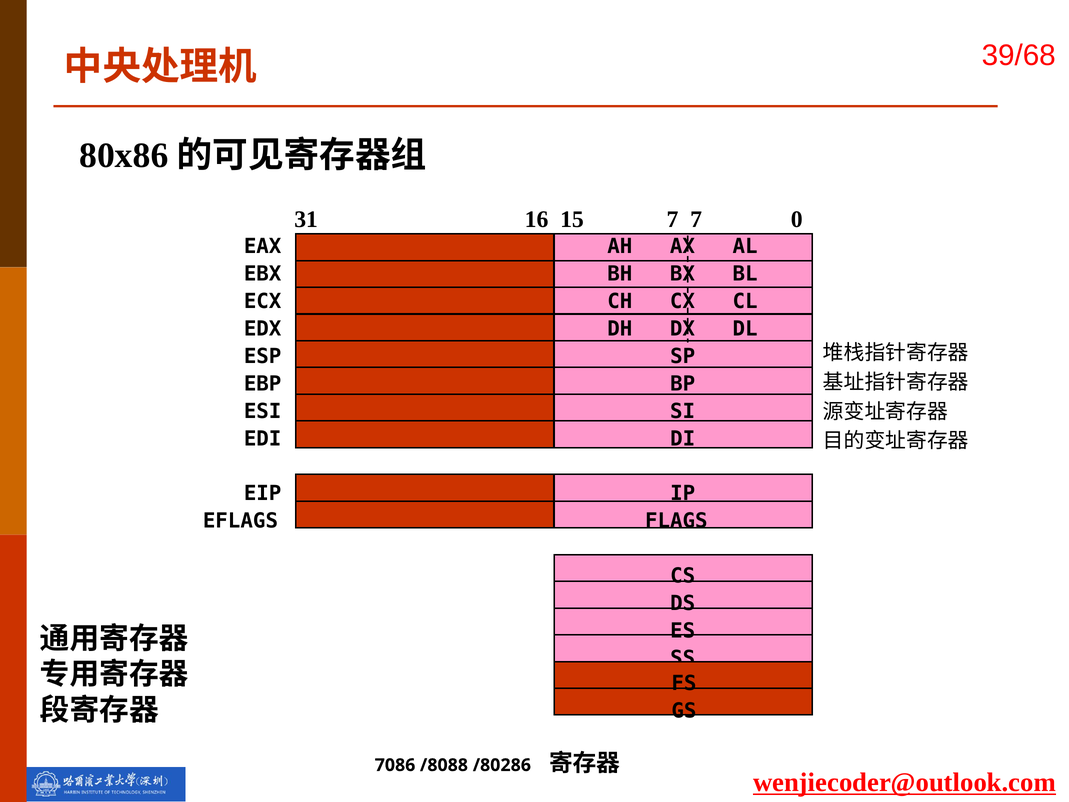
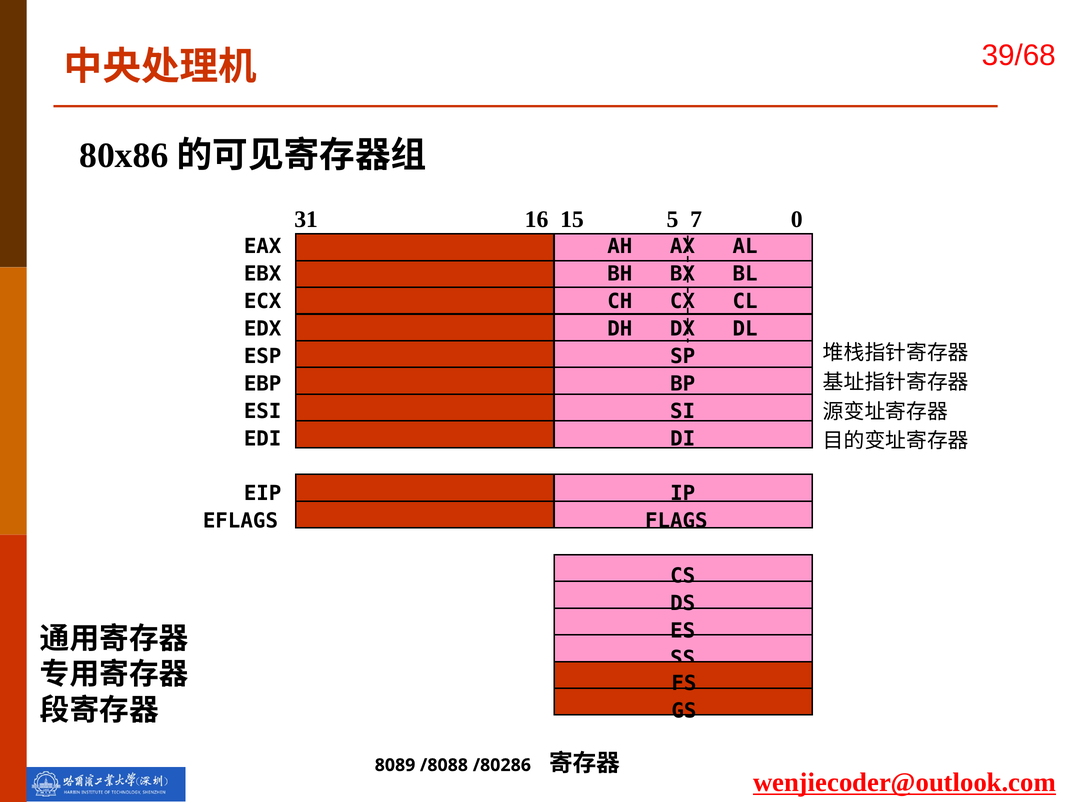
15 7: 7 -> 5
7086: 7086 -> 8089
